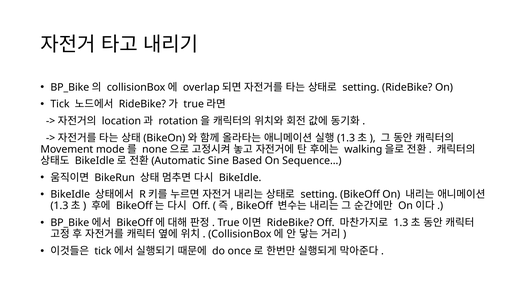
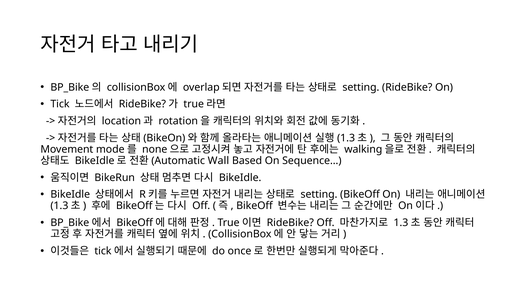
Sine: Sine -> Wall
